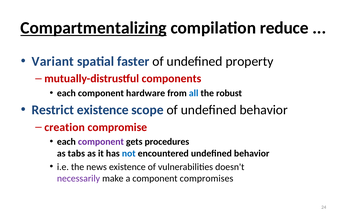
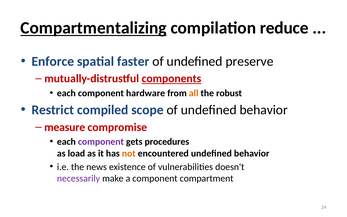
Variant: Variant -> Enforce
property: property -> preserve
components underline: none -> present
all colour: blue -> orange
Restrict existence: existence -> compiled
creation: creation -> measure
tabs: tabs -> load
not colour: blue -> orange
compromises: compromises -> compartment
